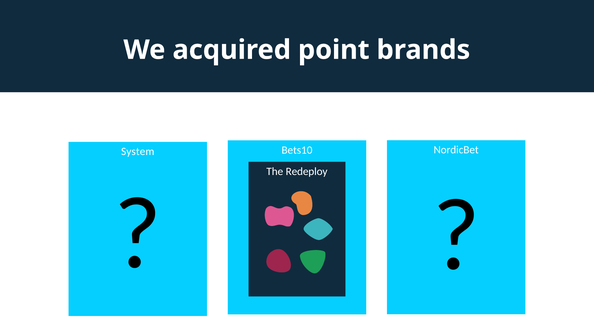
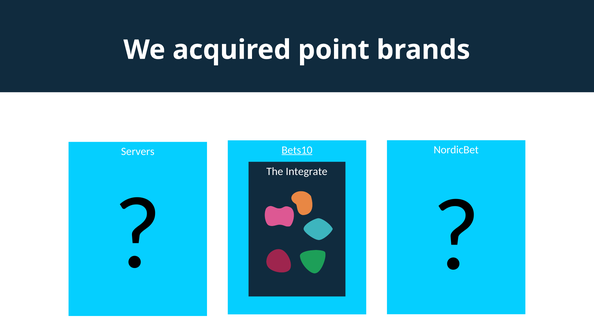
Bets10 underline: none -> present
System: System -> Servers
Redeploy: Redeploy -> Integrate
